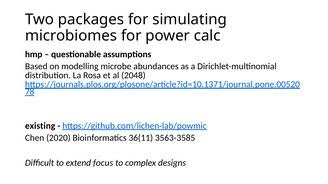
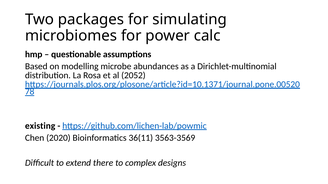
2048: 2048 -> 2052
3563-3585: 3563-3585 -> 3563-3569
focus: focus -> there
